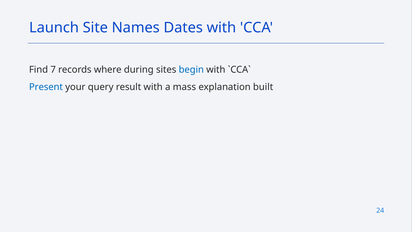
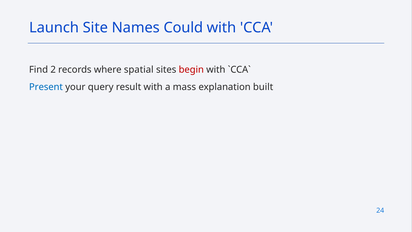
Dates: Dates -> Could
7: 7 -> 2
during: during -> spatial
begin colour: blue -> red
